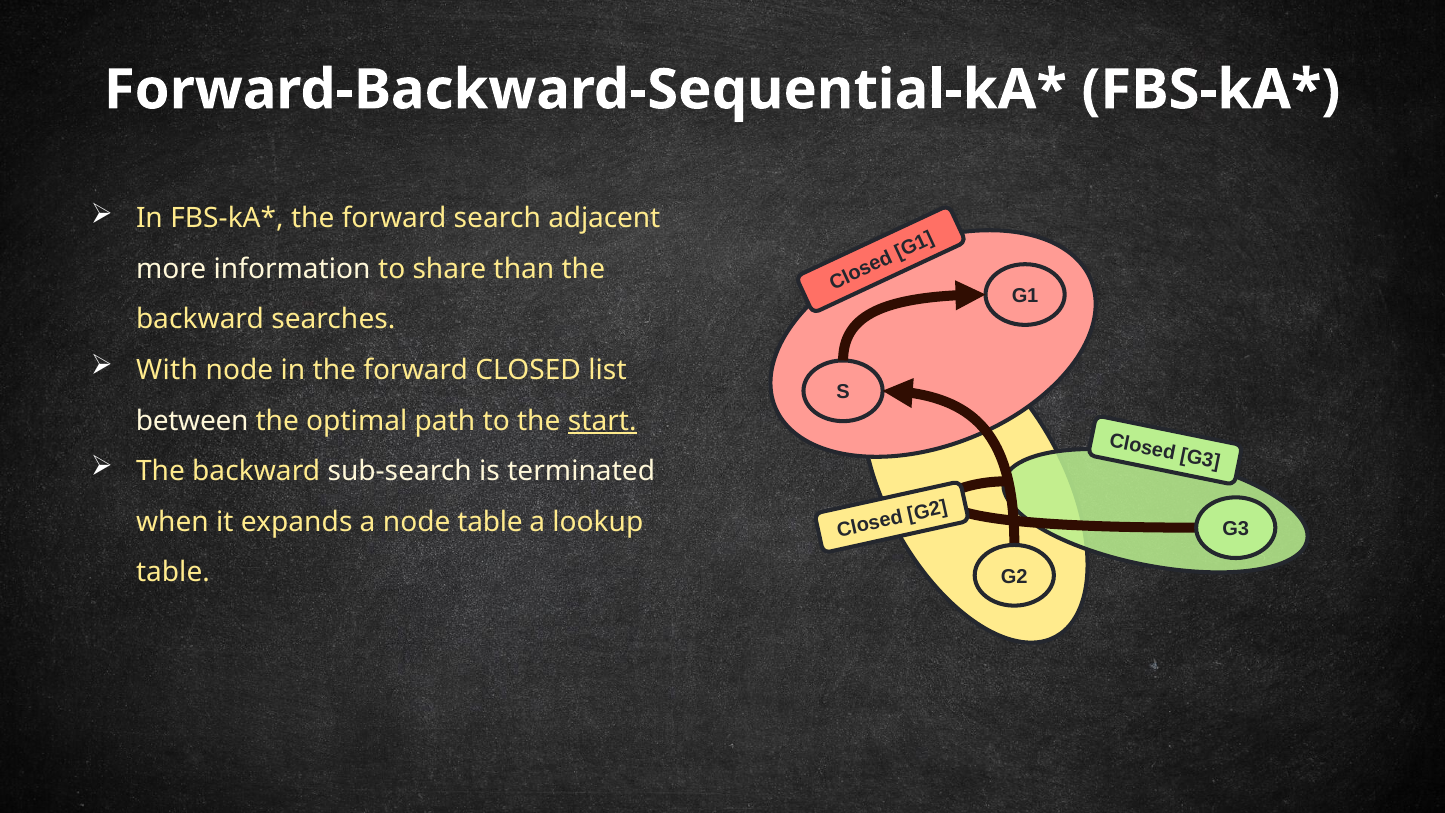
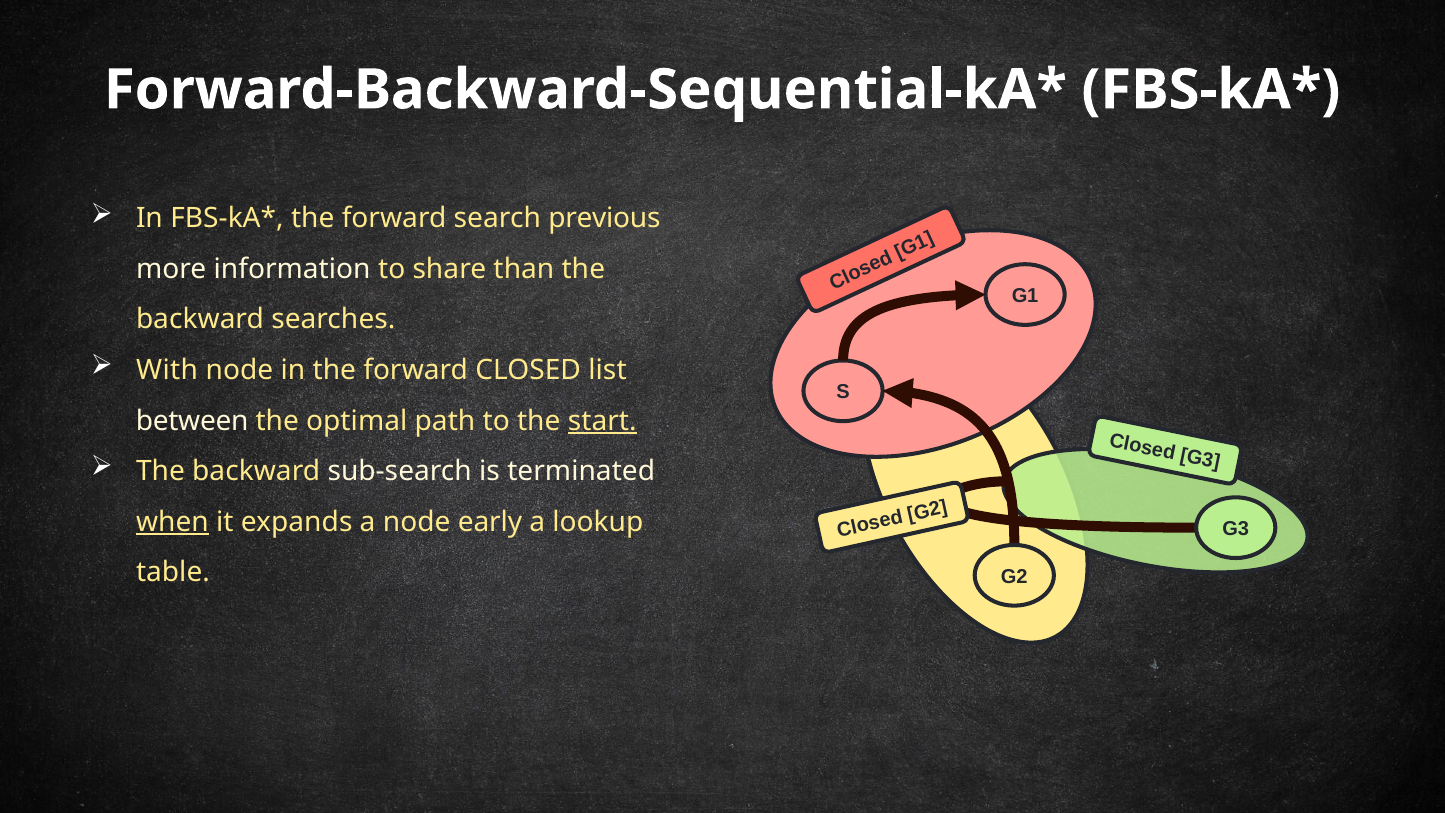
adjacent: adjacent -> previous
when underline: none -> present
node table: table -> early
